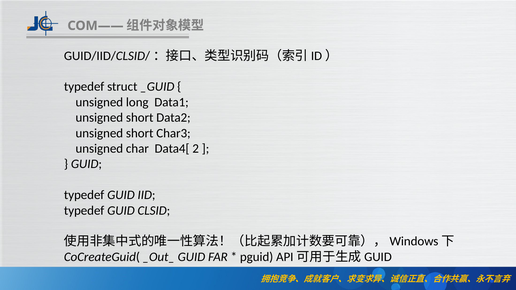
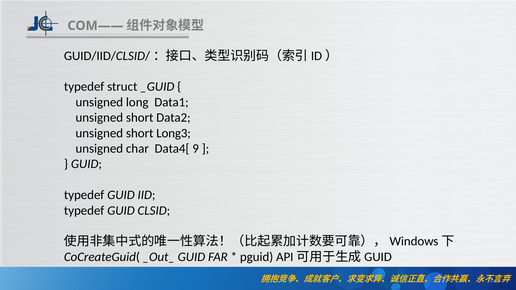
Char3: Char3 -> Long3
2: 2 -> 9
